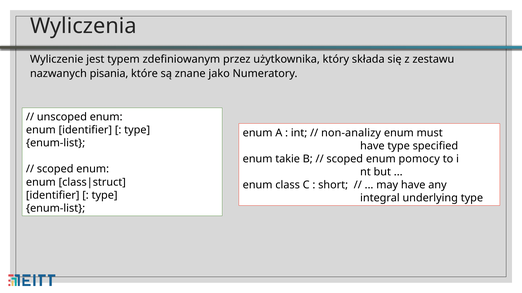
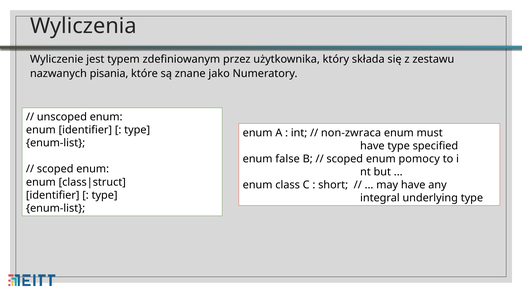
non-analizy: non-analizy -> non-zwraca
takie: takie -> false
